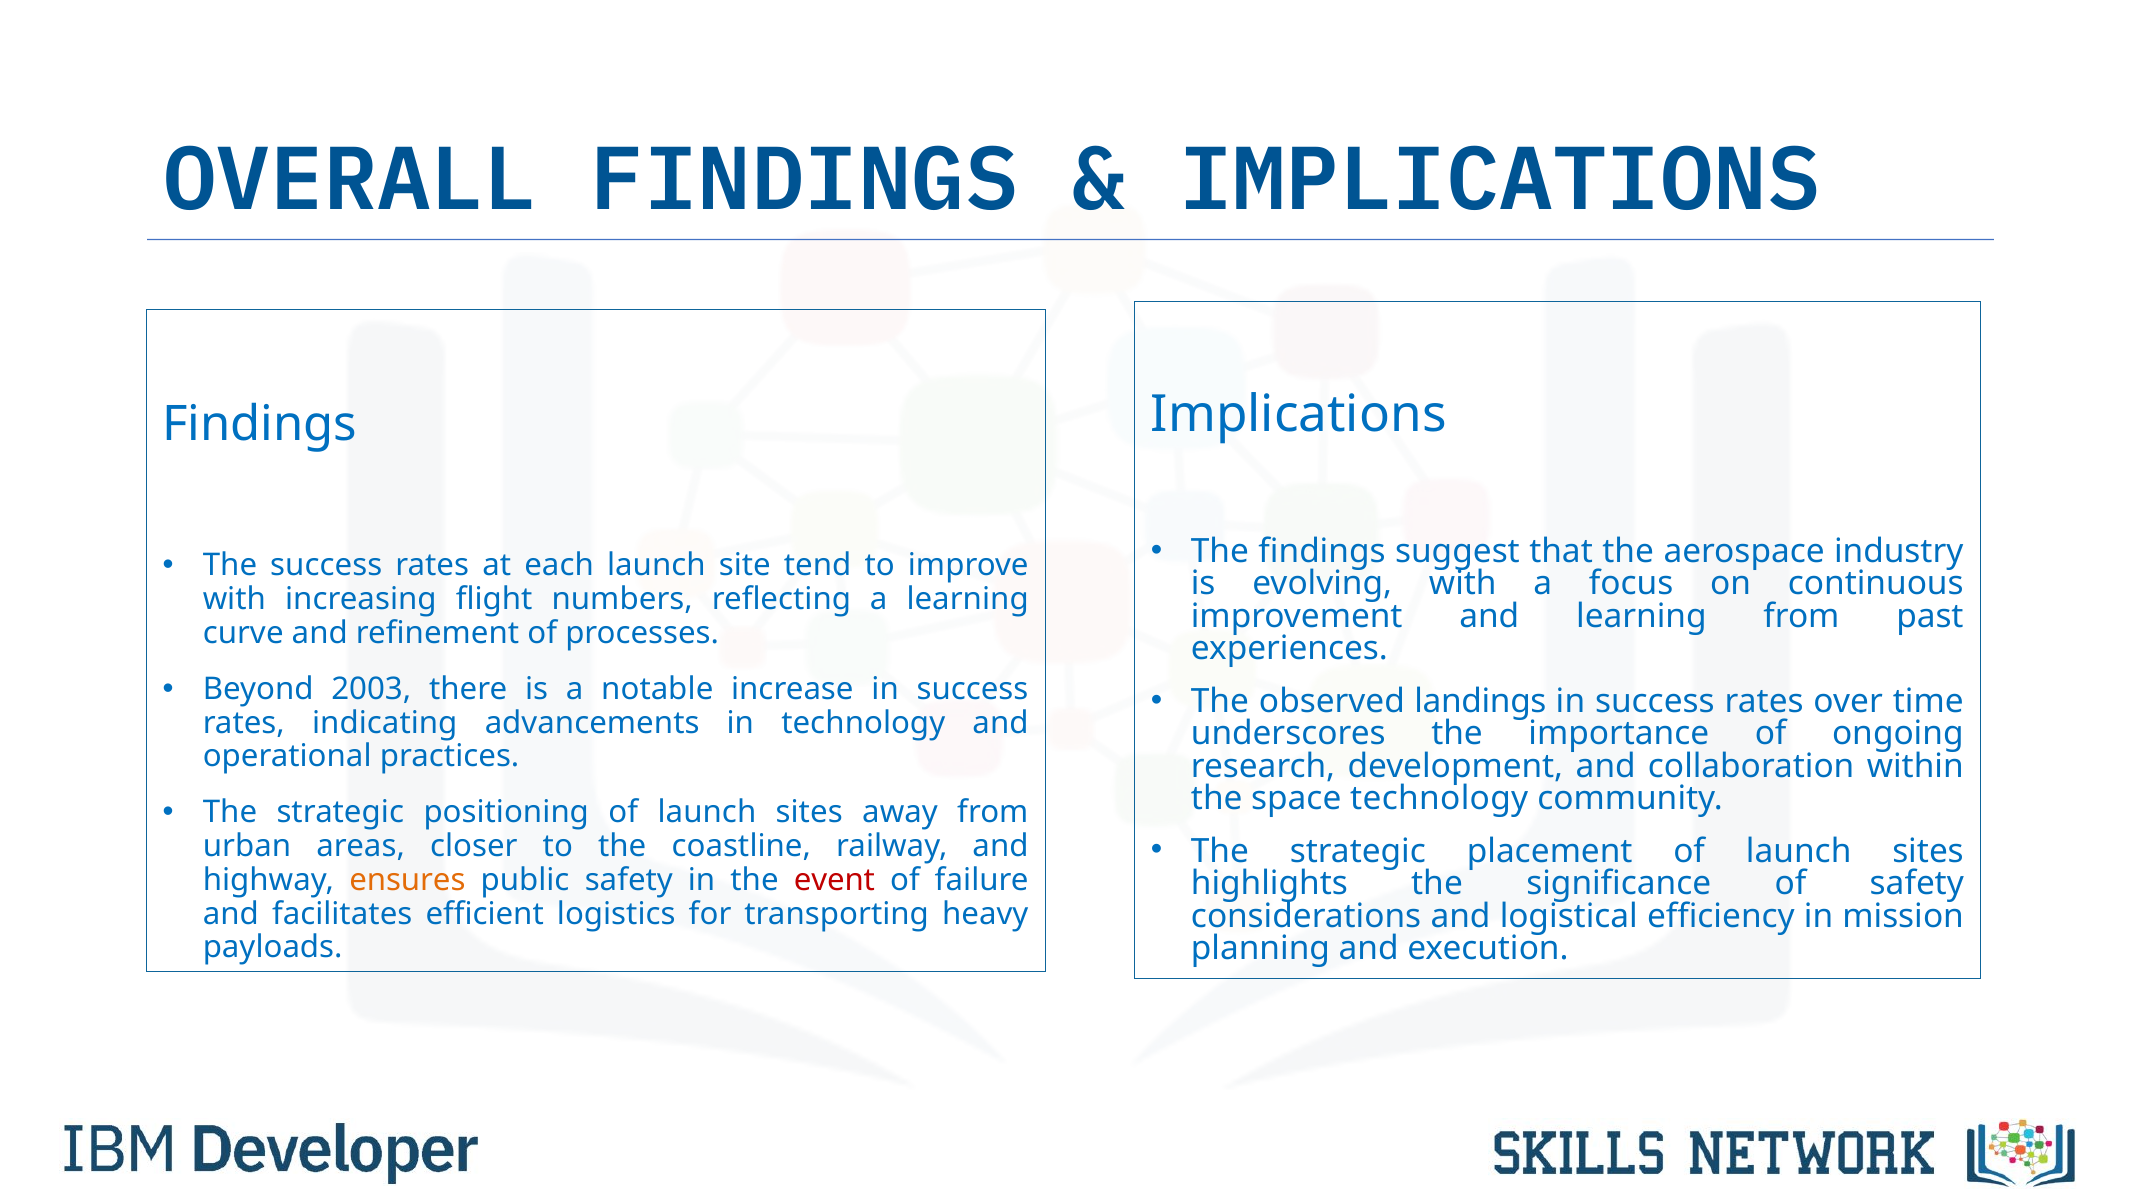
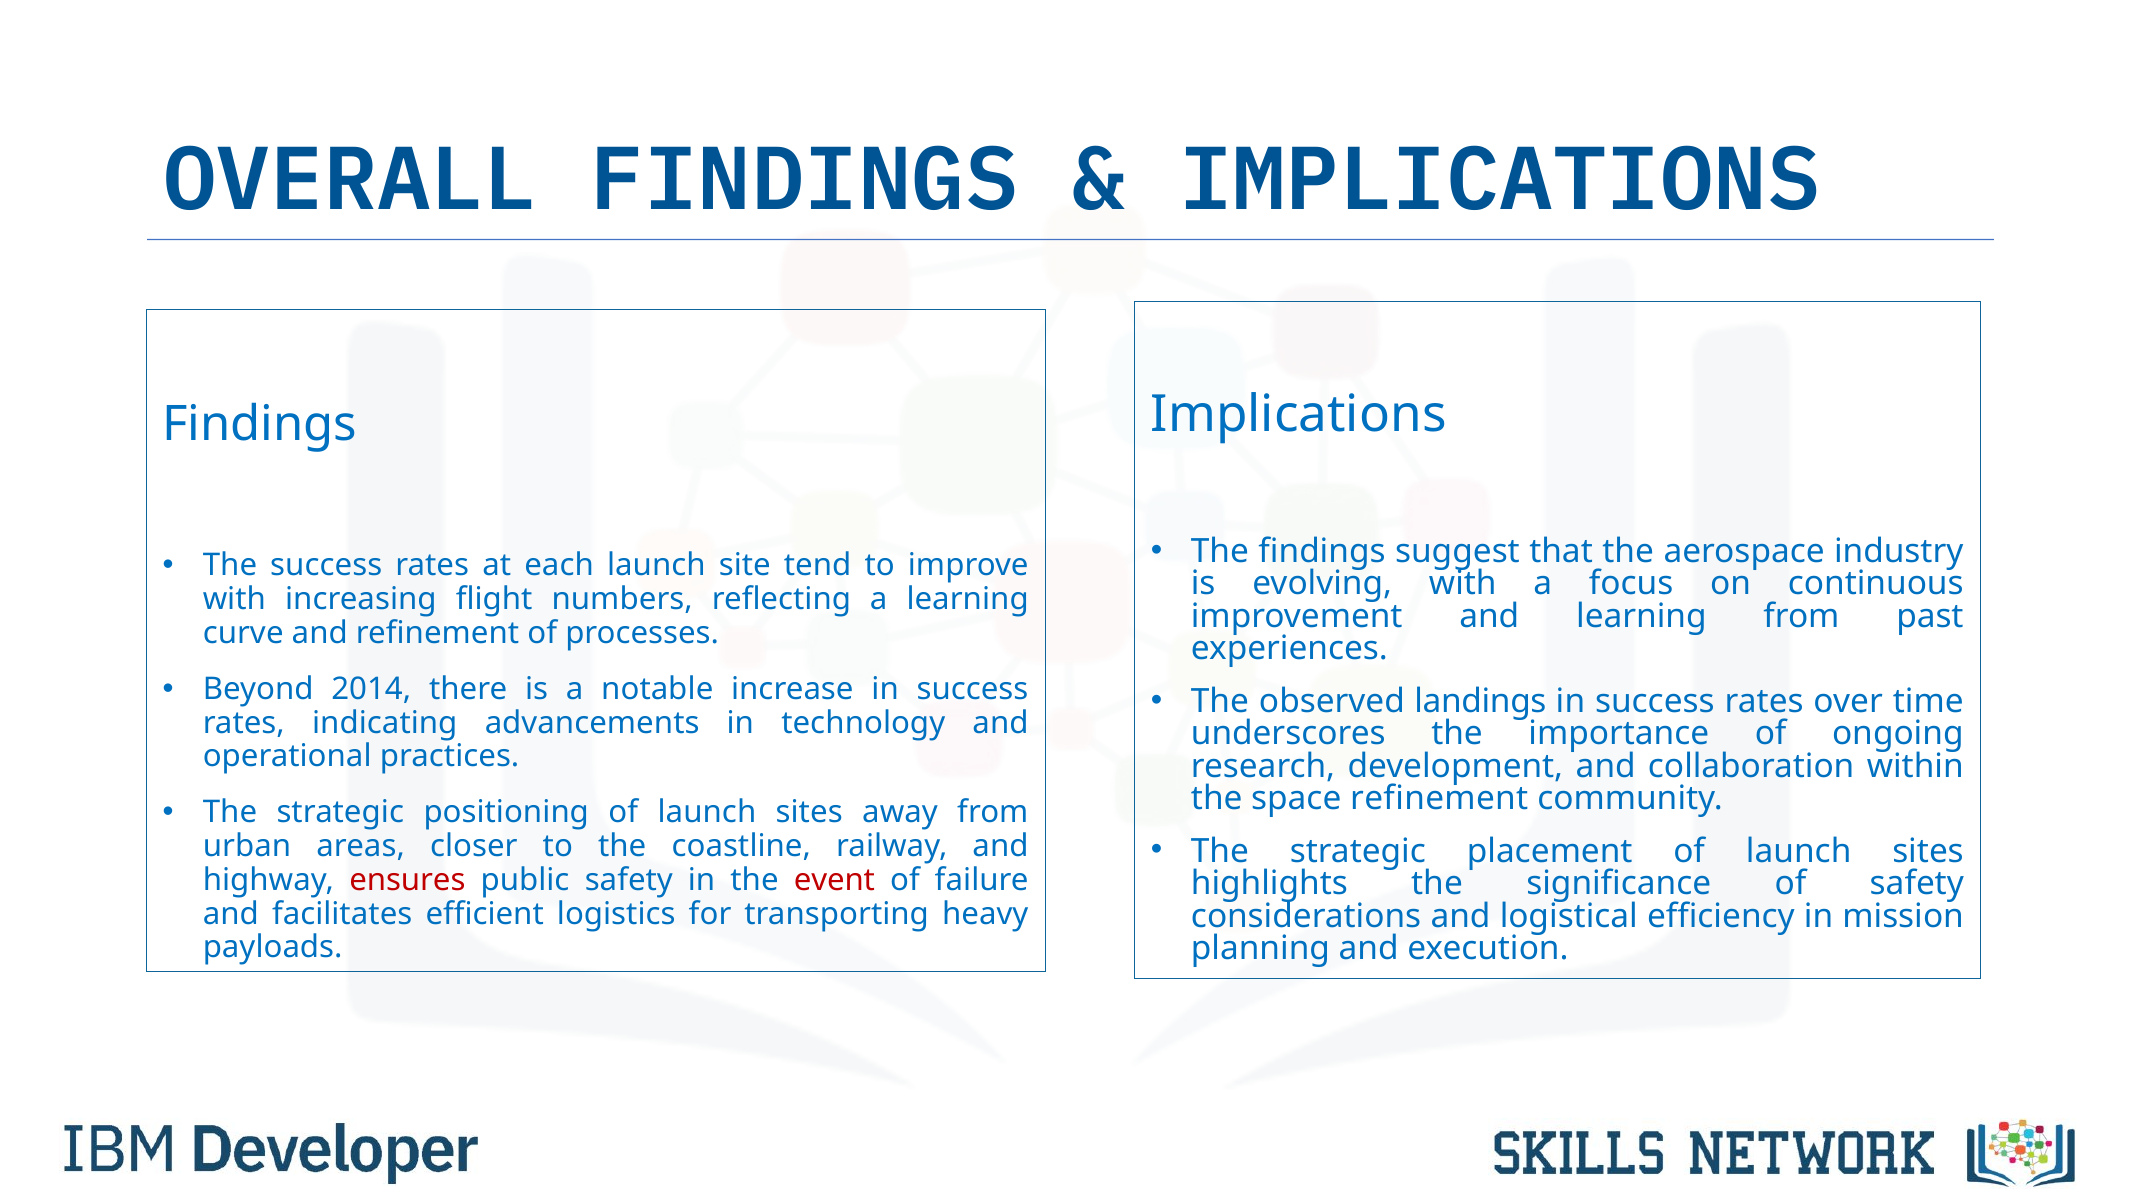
2003: 2003 -> 2014
space technology: technology -> refinement
ensures colour: orange -> red
